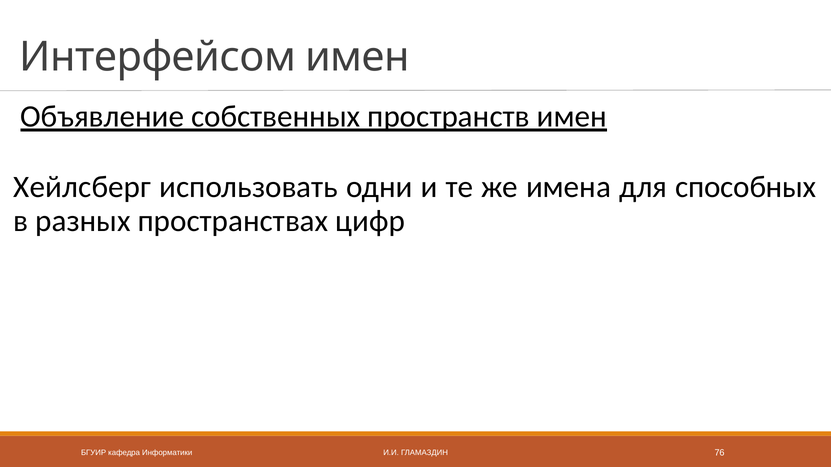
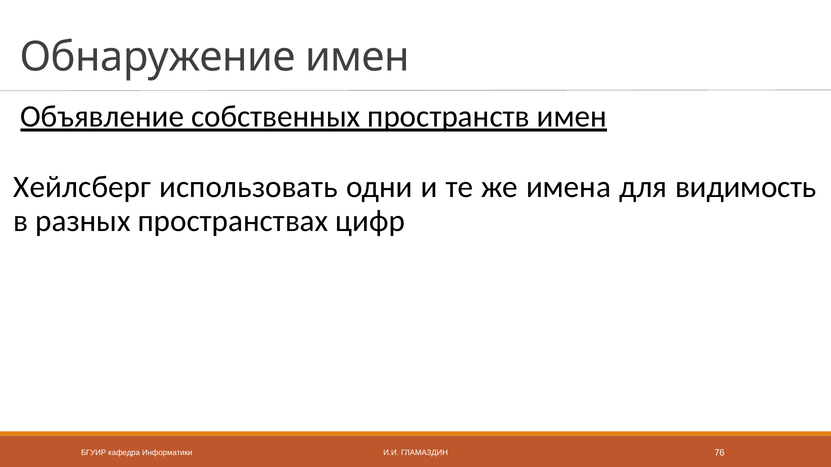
Интерфейсом: Интерфейсом -> Обнаружение
способных: способных -> видимость
